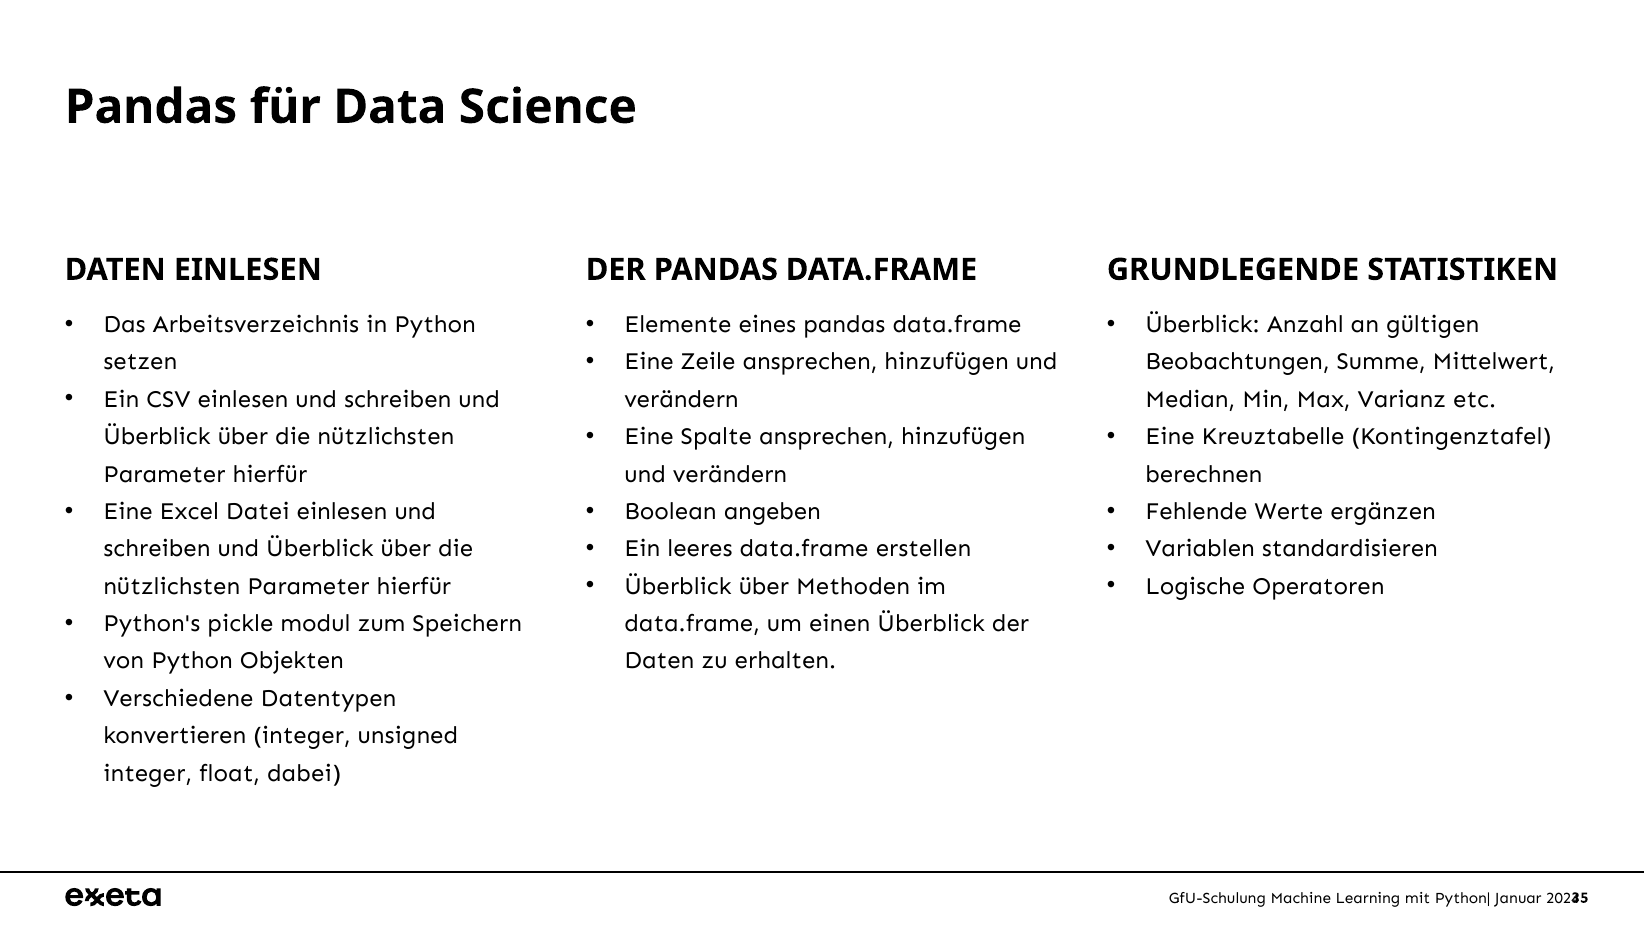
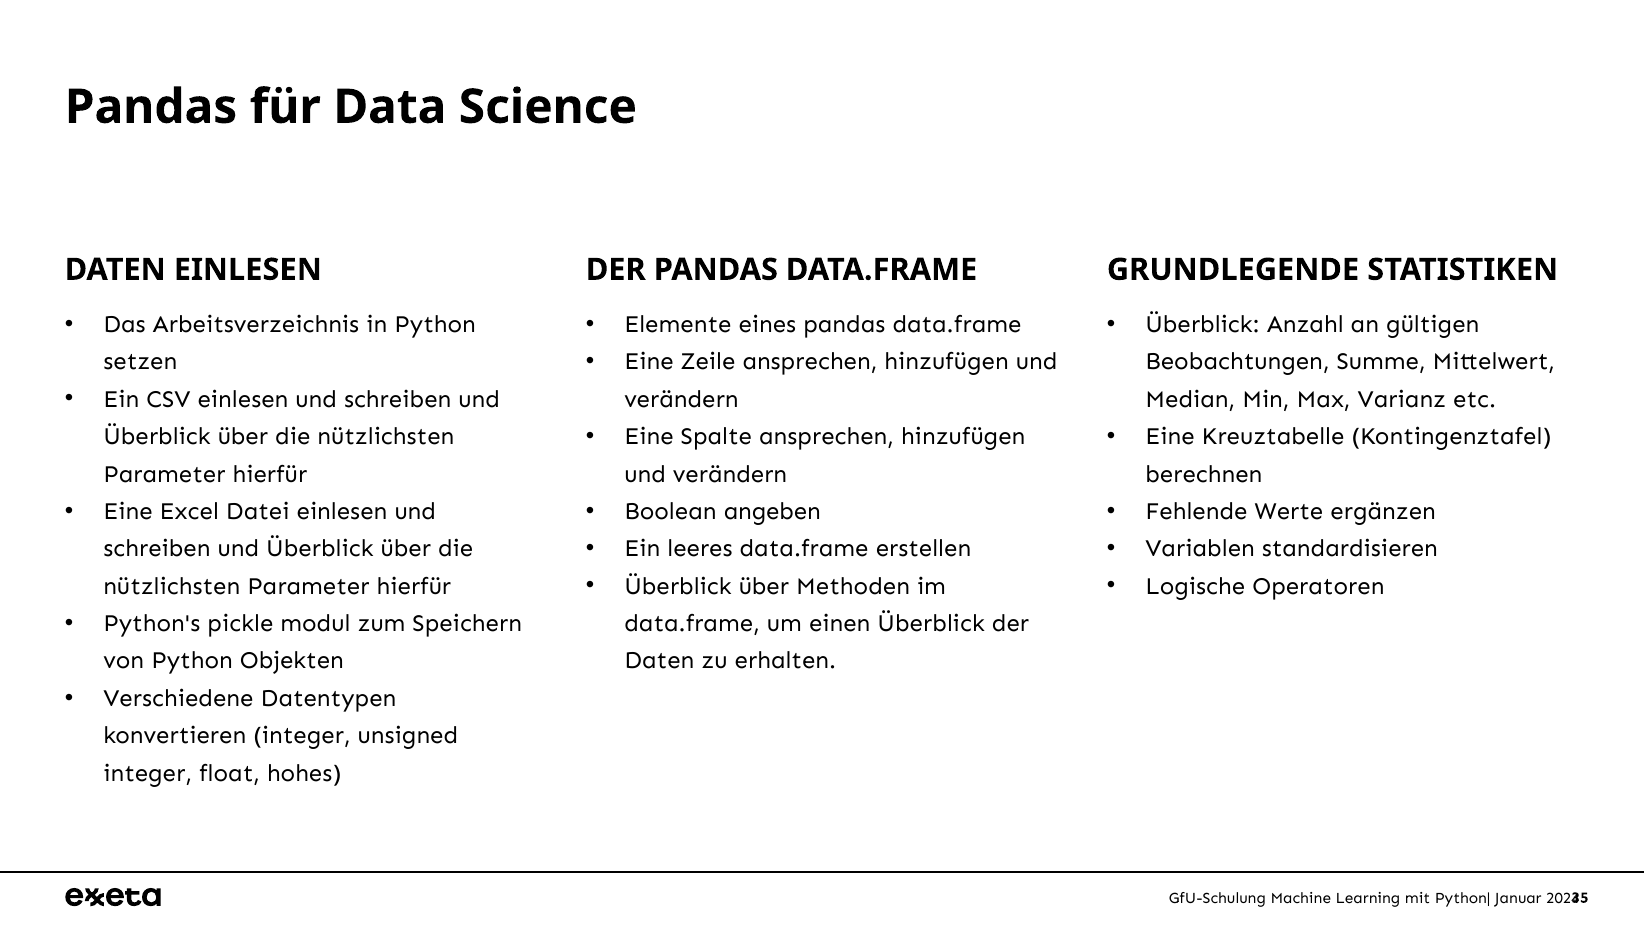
dabei: dabei -> hohes
